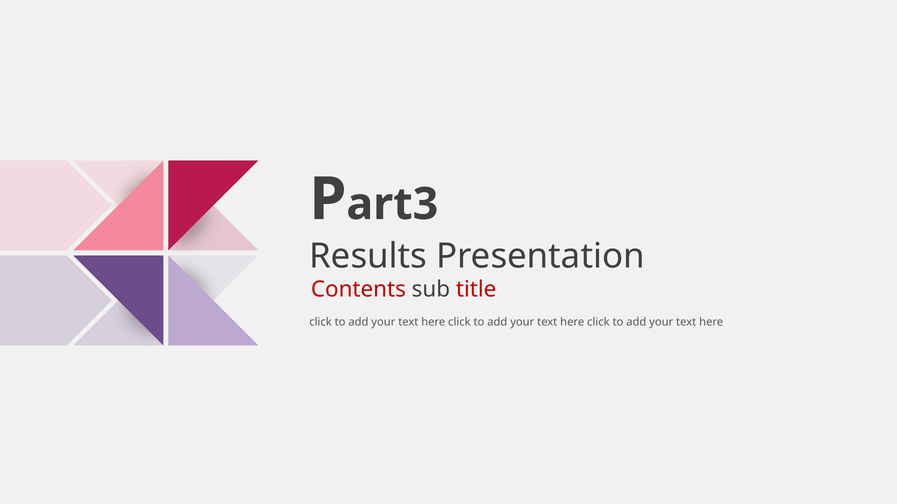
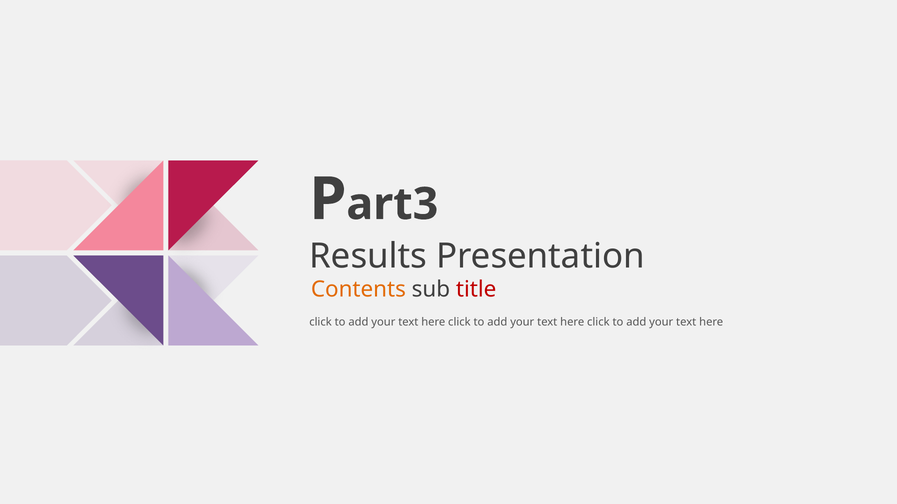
Contents colour: red -> orange
